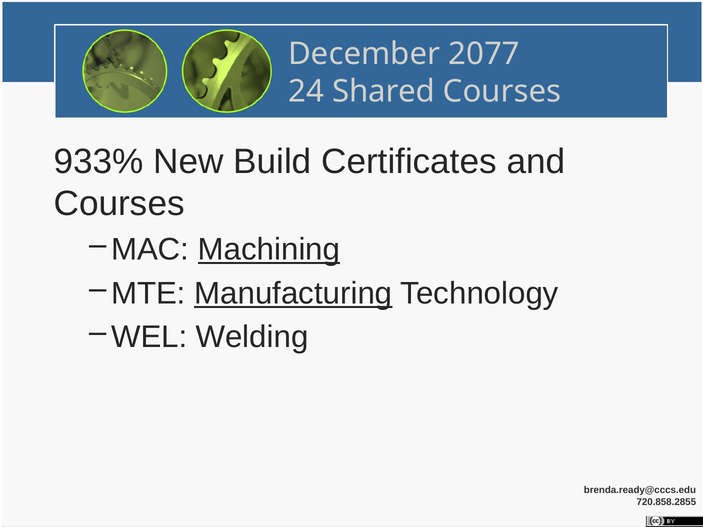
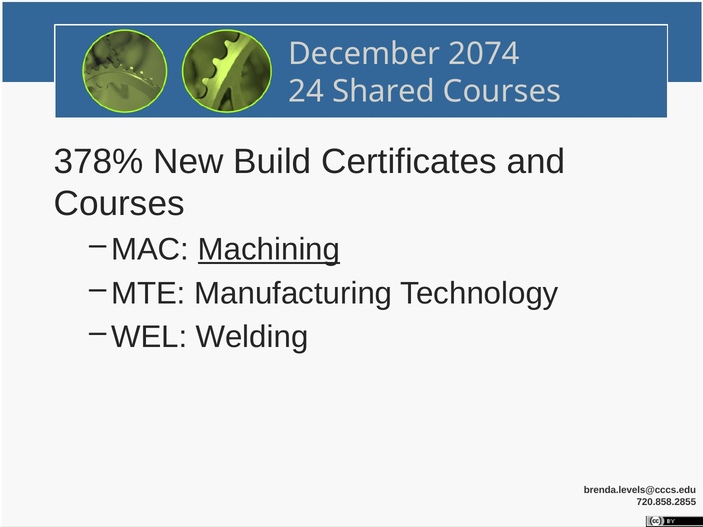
2077: 2077 -> 2074
933%: 933% -> 378%
Manufacturing underline: present -> none
brenda.ready@cccs.edu: brenda.ready@cccs.edu -> brenda.levels@cccs.edu
